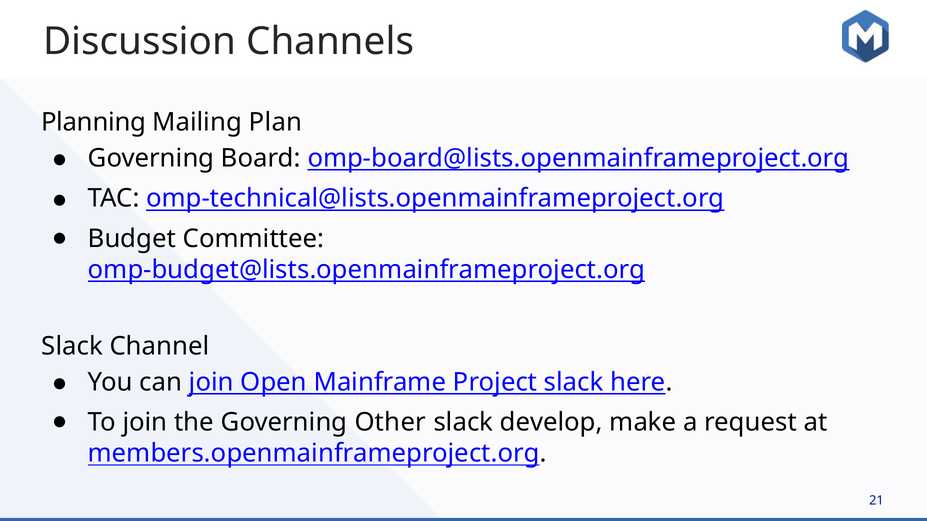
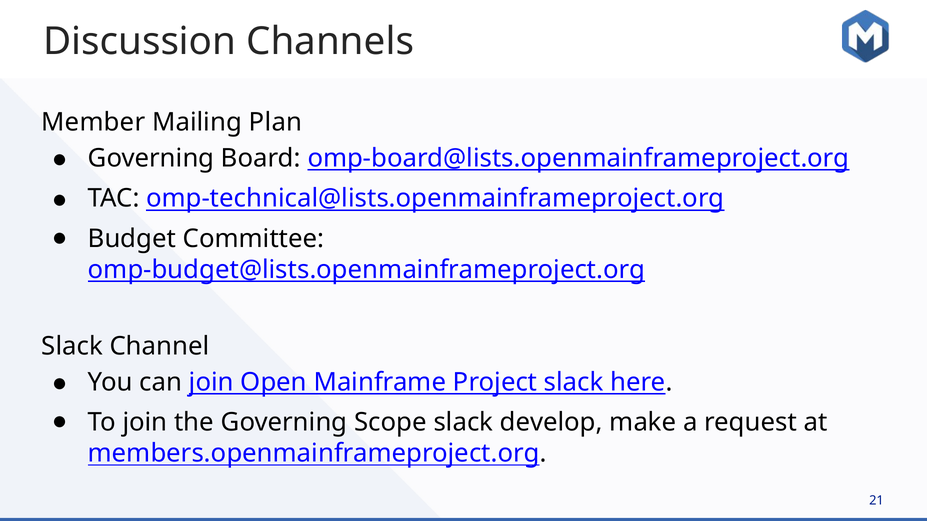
Planning: Planning -> Member
Other: Other -> Scope
